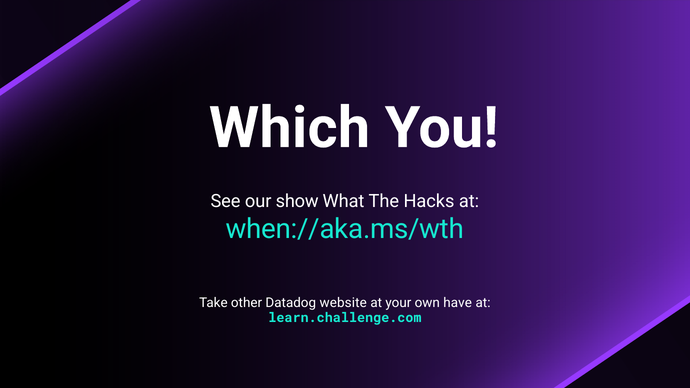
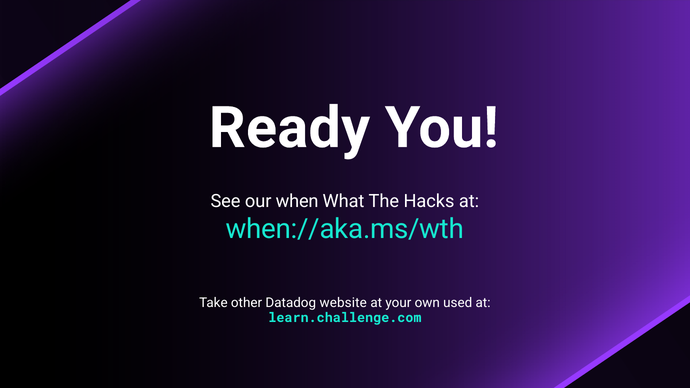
Which: Which -> Ready
show: show -> when
have: have -> used
